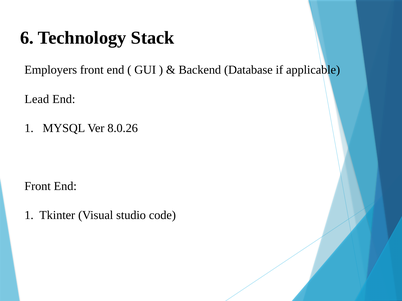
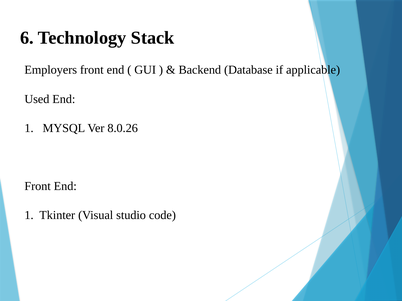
Lead: Lead -> Used
